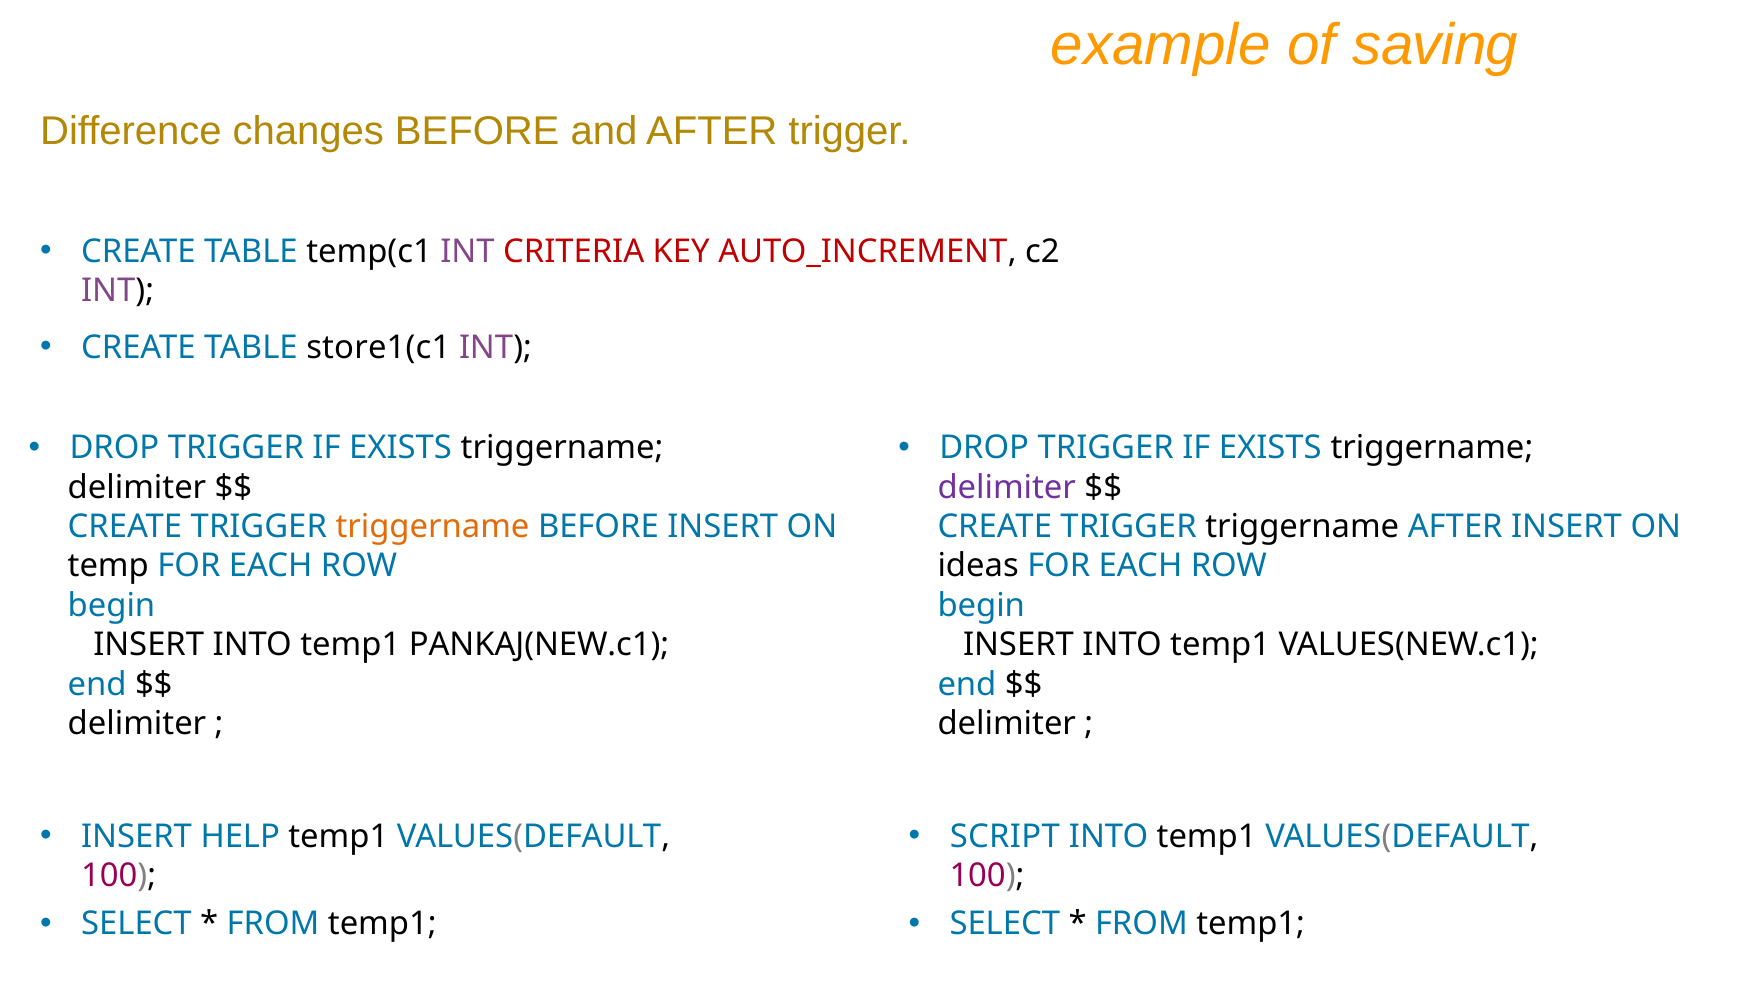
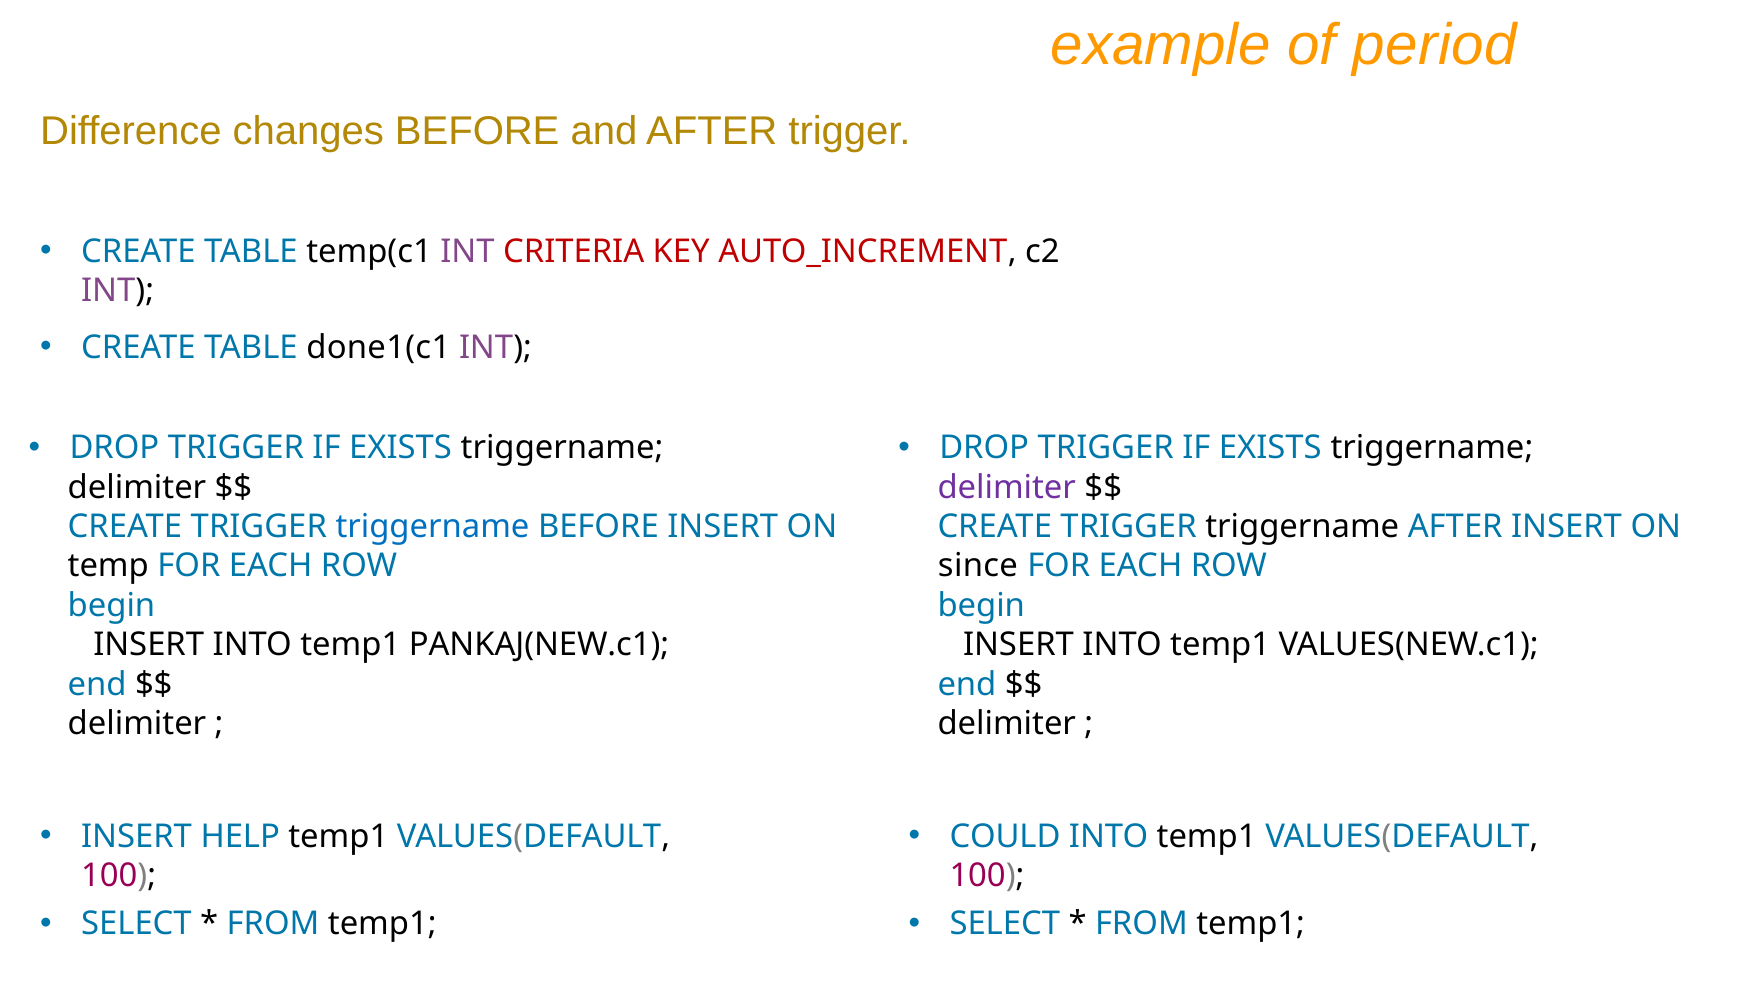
saving: saving -> period
store1(c1: store1(c1 -> done1(c1
triggername at (432, 527) colour: orange -> blue
ideas: ideas -> since
SCRIPT: SCRIPT -> COULD
